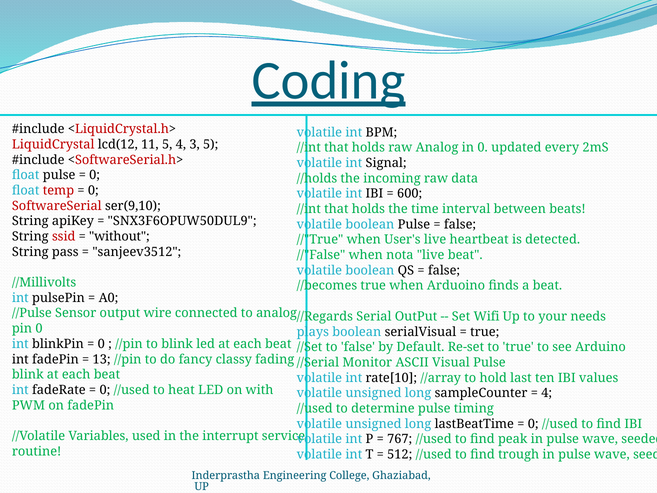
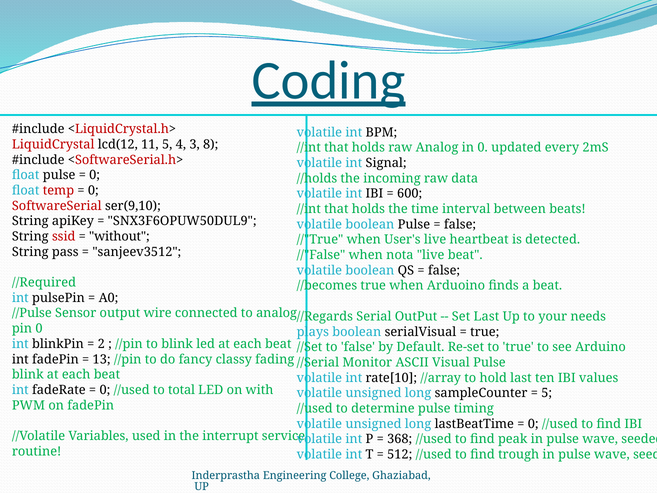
3 5: 5 -> 8
//Millivolts: //Millivolts -> //Required
Set Wifi: Wifi -> Last
0 at (101, 344): 0 -> 2
heat: heat -> total
4 at (547, 393): 4 -> 5
767: 767 -> 368
